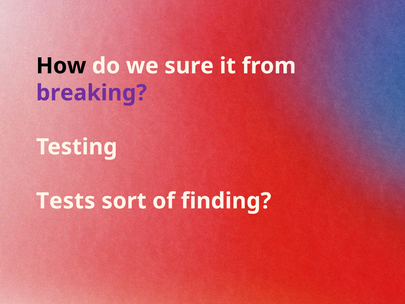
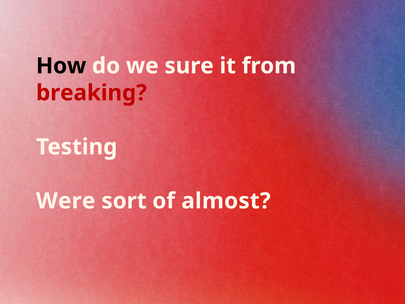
breaking colour: purple -> red
Tests: Tests -> Were
finding: finding -> almost
